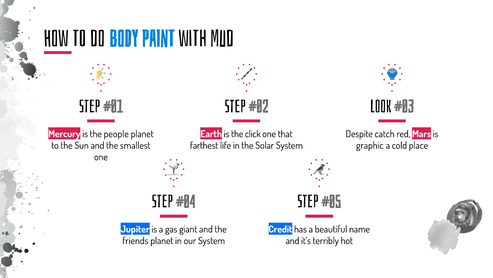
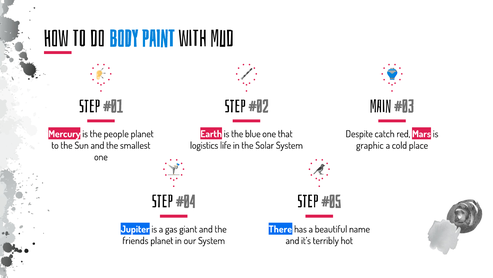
Look: Look -> Main
click: click -> blue
farthest: farthest -> logistics
Credit: Credit -> There
